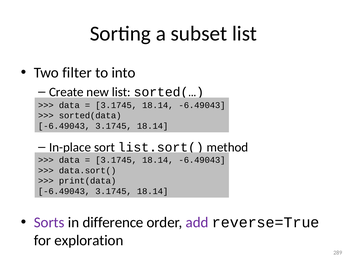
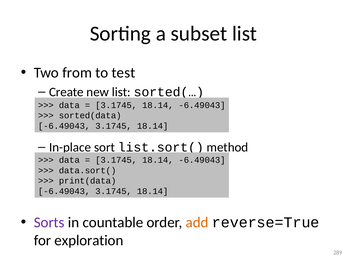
filter: filter -> from
into: into -> test
difference: difference -> countable
add colour: purple -> orange
